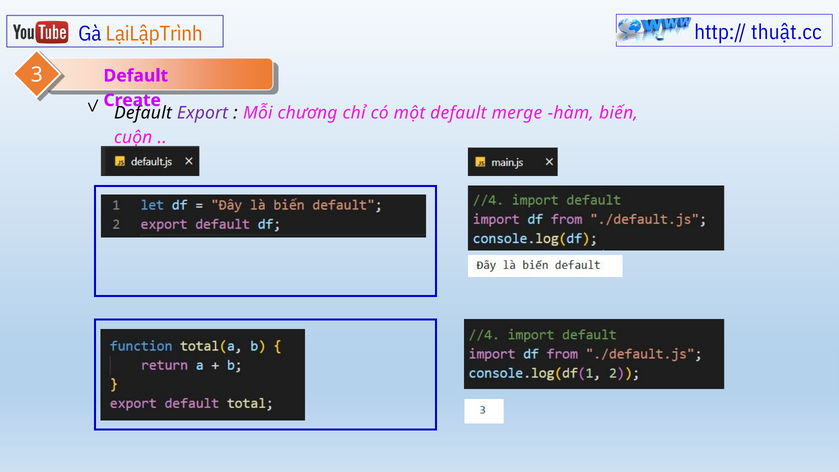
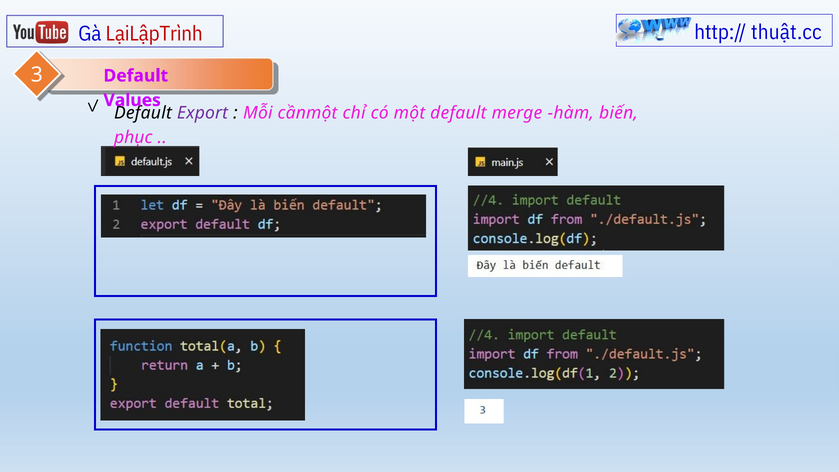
LạiLậpTrình colour: orange -> red
Create: Create -> Values
chương: chương -> cầnmột
cuộn: cuộn -> phục
